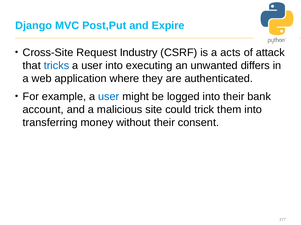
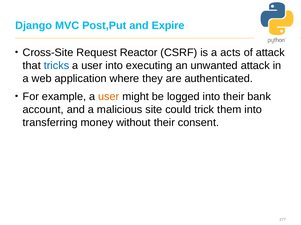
Industry: Industry -> Reactor
unwanted differs: differs -> attack
user at (109, 97) colour: blue -> orange
